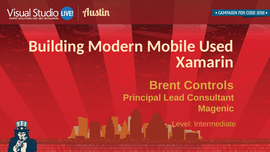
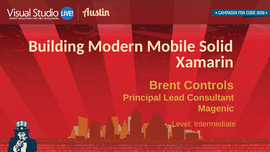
Used: Used -> Solid
